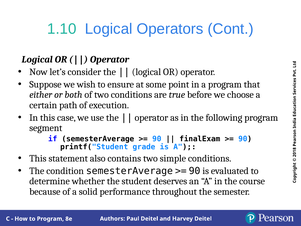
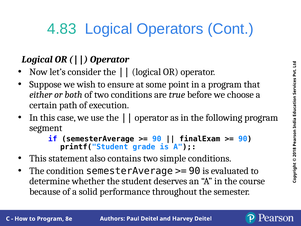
1.10: 1.10 -> 4.83
